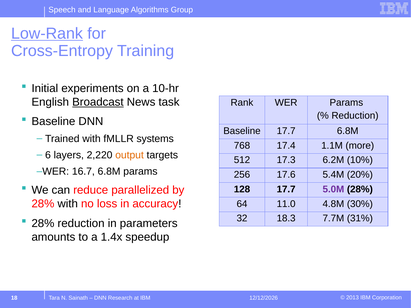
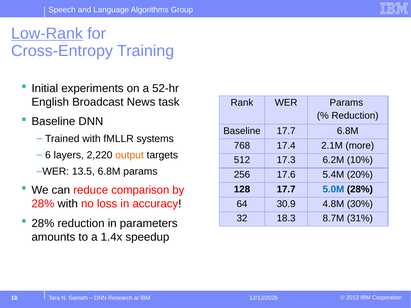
10-hr: 10-hr -> 52-hr
Broadcast underline: present -> none
1.1M: 1.1M -> 2.1M
16.7: 16.7 -> 13.5
parallelized: parallelized -> comparison
5.0M colour: purple -> blue
11.0: 11.0 -> 30.9
7.7M: 7.7M -> 8.7M
